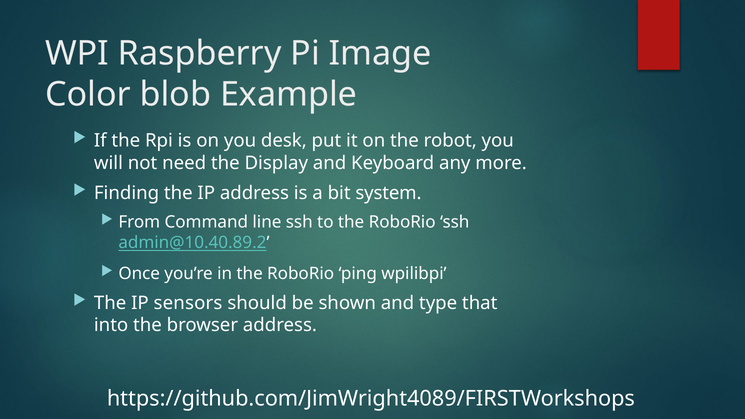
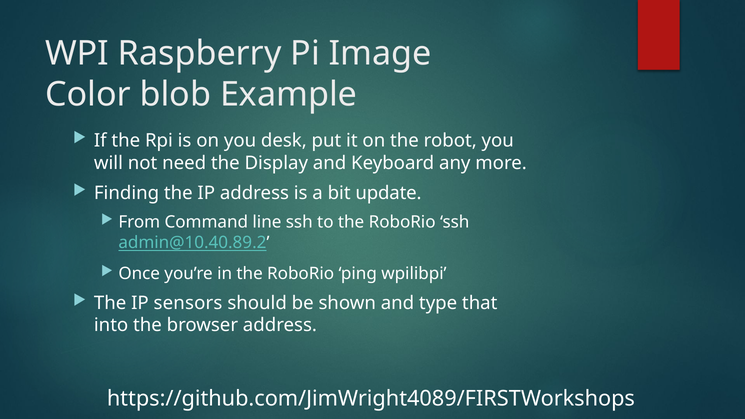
system: system -> update
